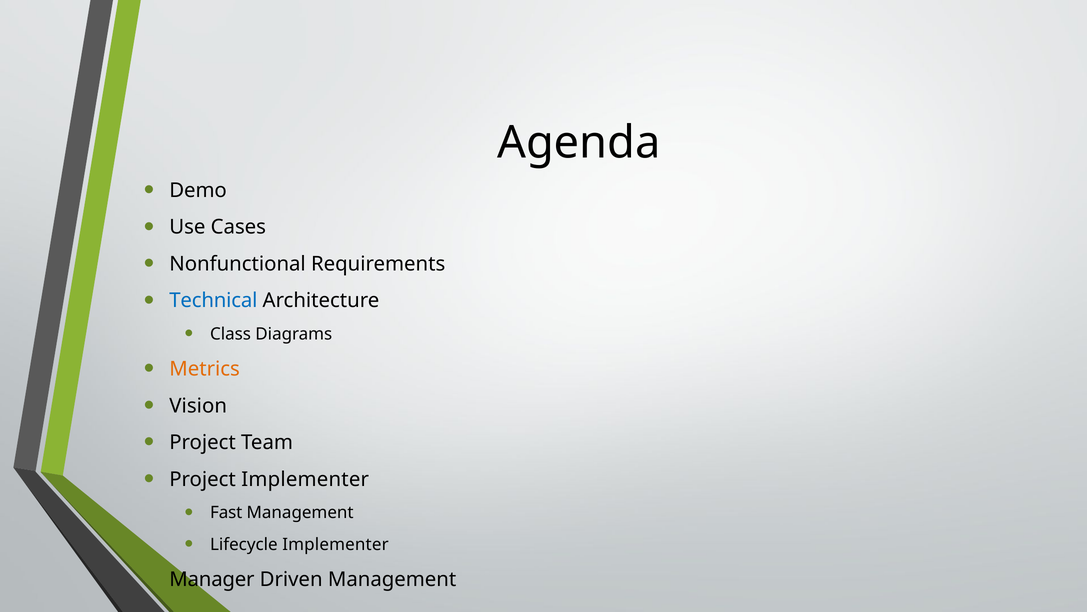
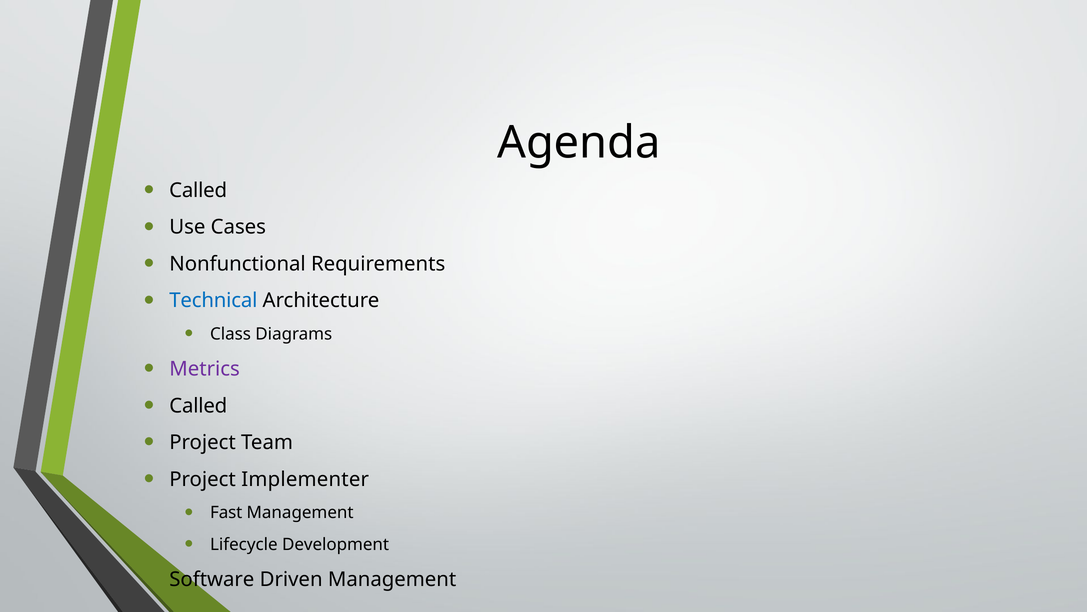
Demo at (198, 190): Demo -> Called
Metrics colour: orange -> purple
Vision at (198, 405): Vision -> Called
Lifecycle Implementer: Implementer -> Development
Manager: Manager -> Software
